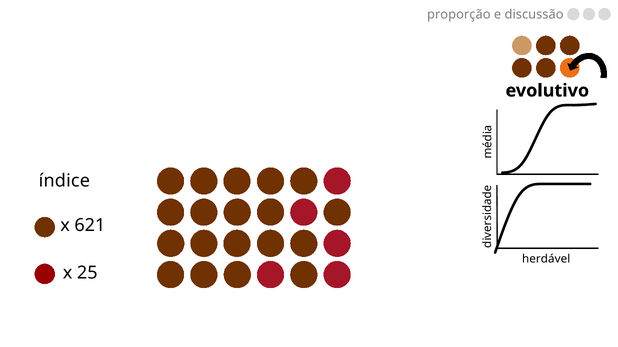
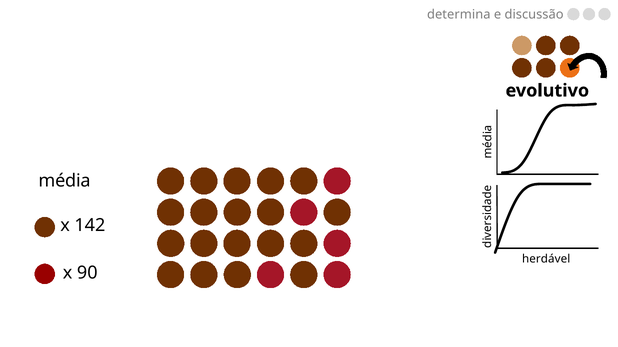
proporção: proporção -> determina
índice: índice -> média
621: 621 -> 142
25: 25 -> 90
